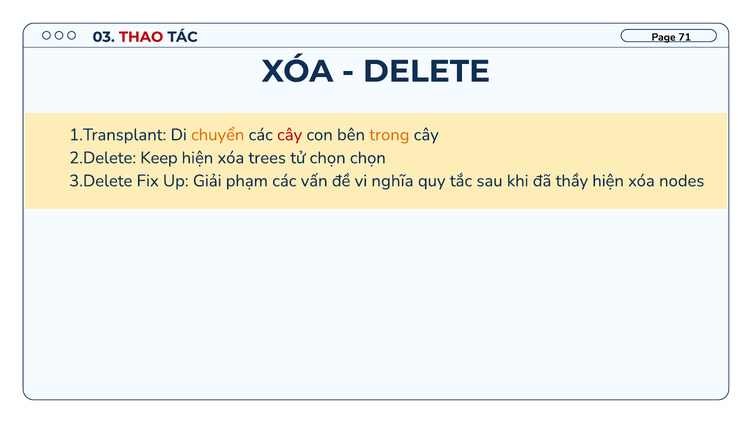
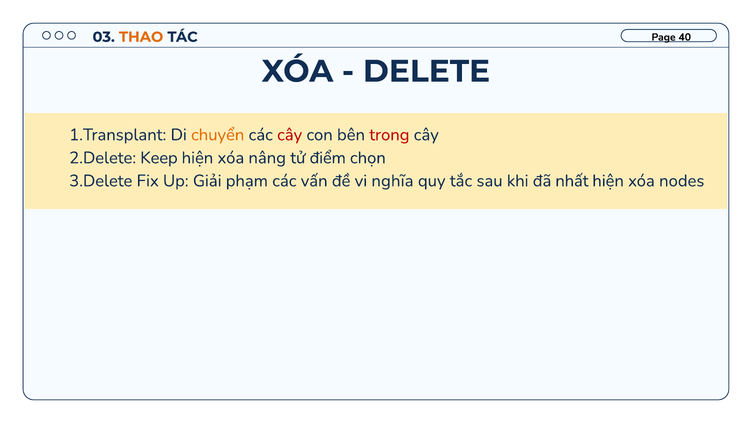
THAO colour: red -> orange
71: 71 -> 40
trong colour: orange -> red
trees: trees -> nâng
tử chọn: chọn -> điểm
thầy: thầy -> nhất
